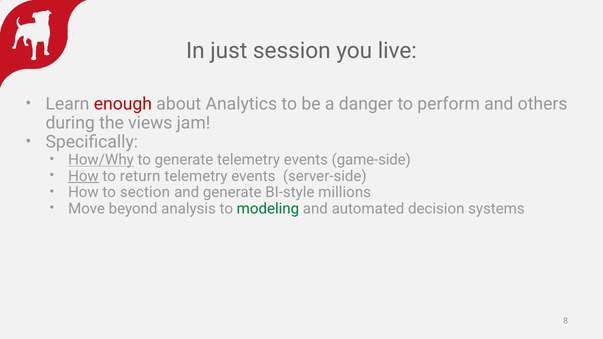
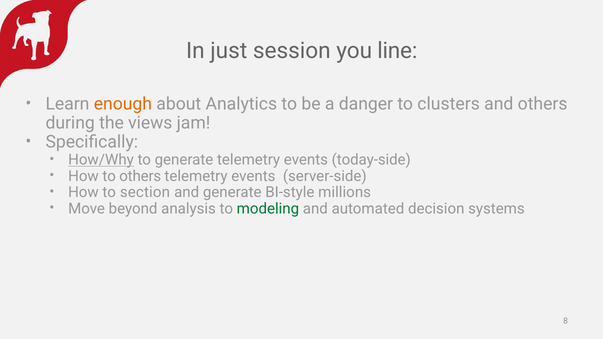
live: live -> line
enough colour: red -> orange
perform: perform -> clusters
game-side: game-side -> today-side
How at (83, 176) underline: present -> none
to return: return -> others
